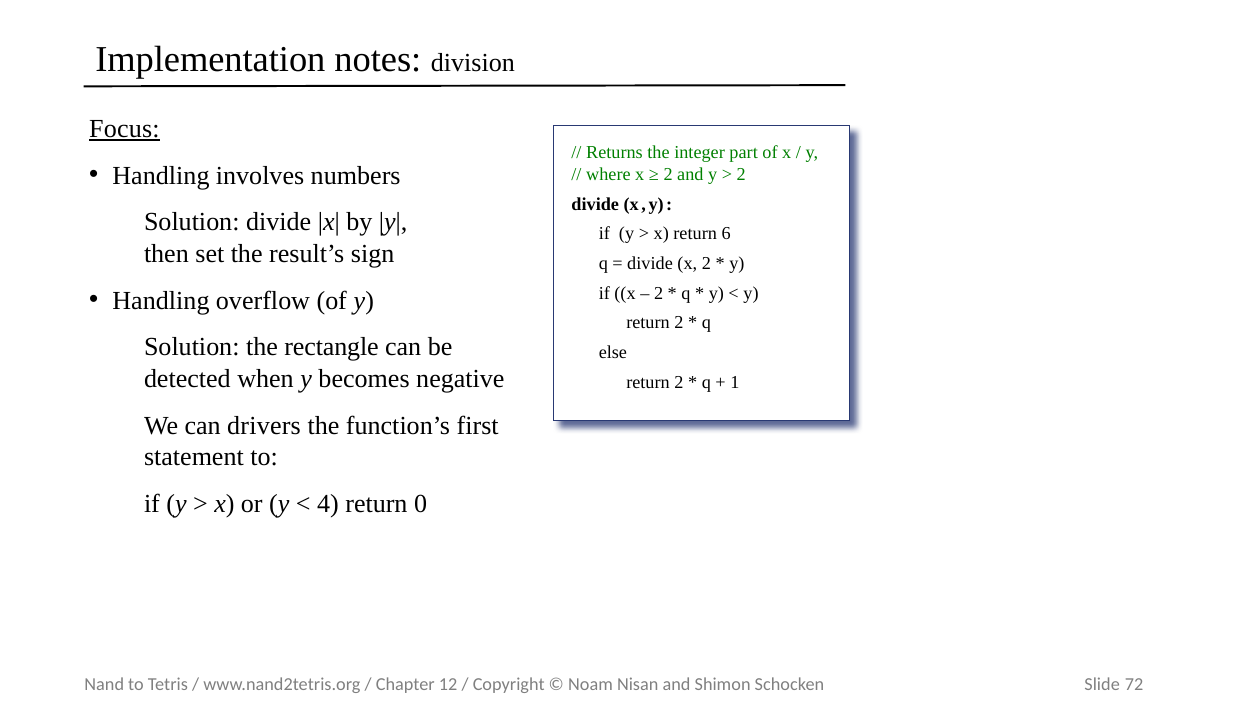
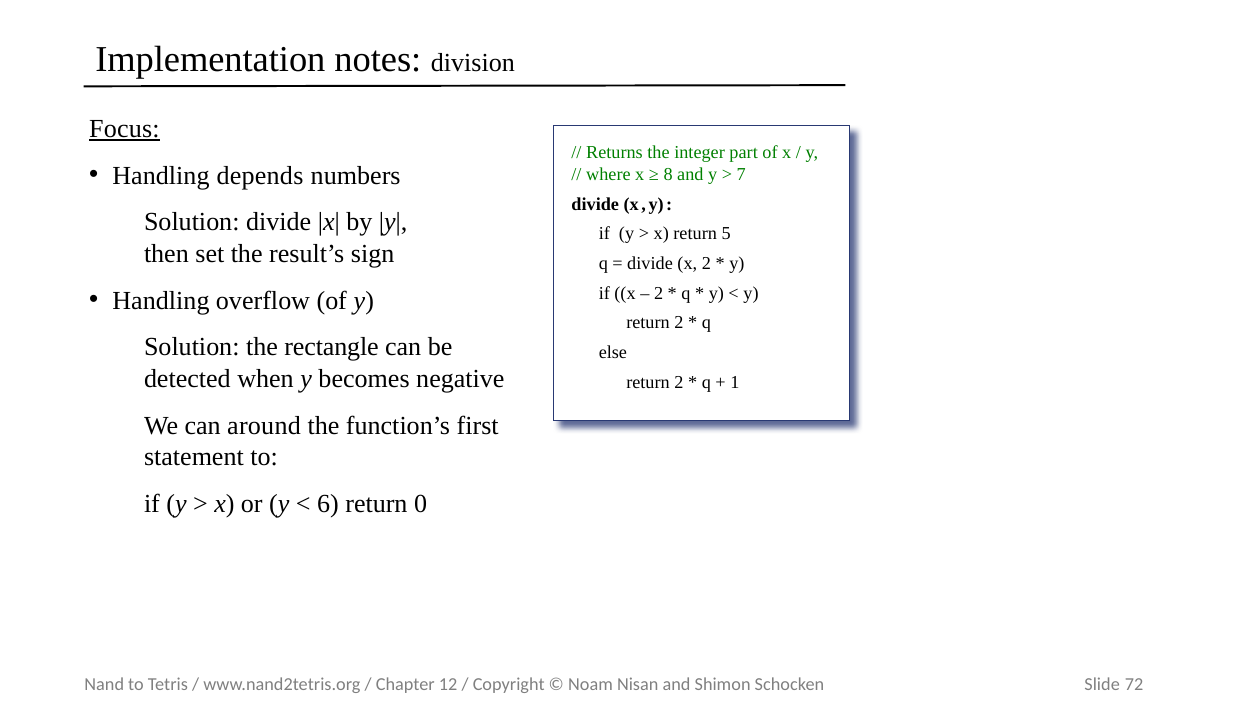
involves: involves -> depends
2 at (668, 174): 2 -> 8
2 at (741, 174): 2 -> 7
6: 6 -> 5
drivers: drivers -> around
4: 4 -> 6
